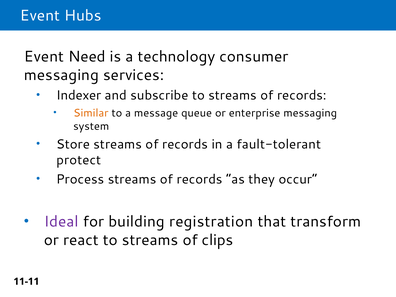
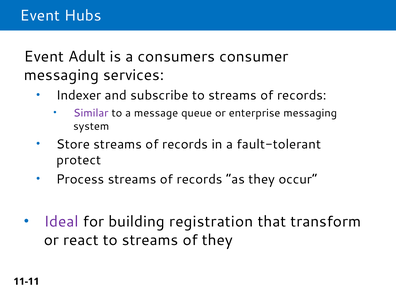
Need: Need -> Adult
technology: technology -> consumers
Similar colour: orange -> purple
of clips: clips -> they
